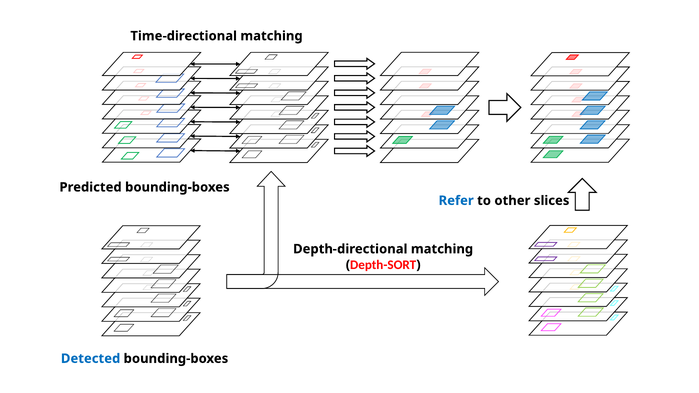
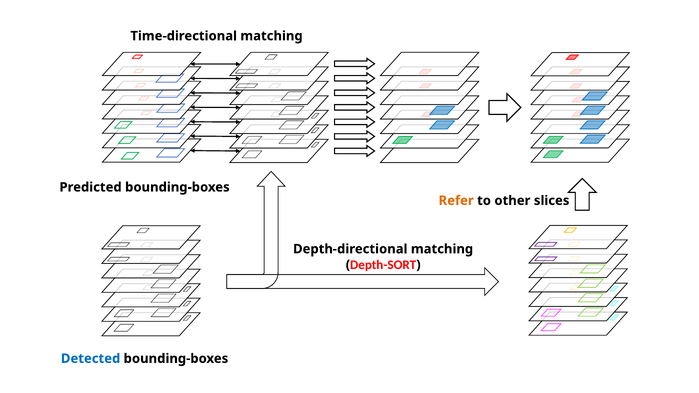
Refer colour: blue -> orange
